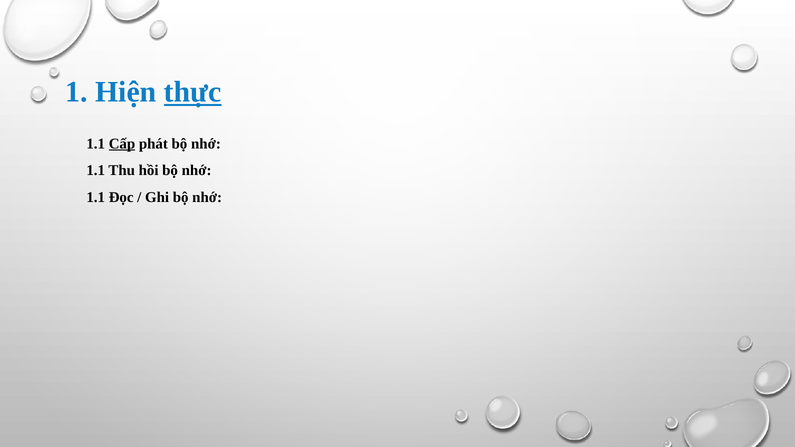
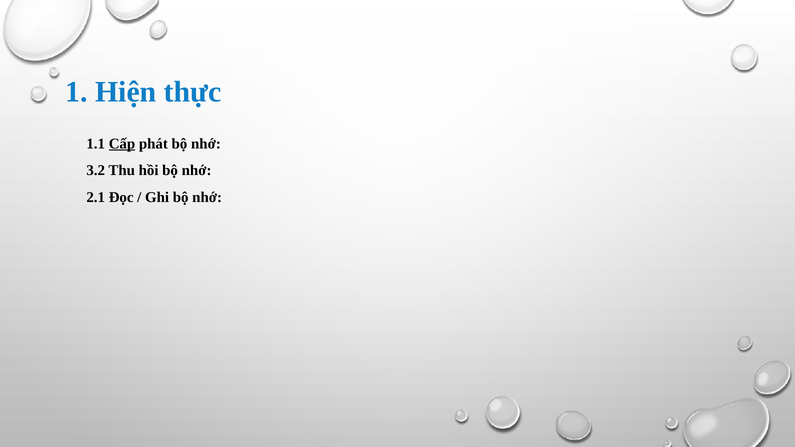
thực underline: present -> none
1.1 at (96, 171): 1.1 -> 3.2
1.1 at (96, 197): 1.1 -> 2.1
